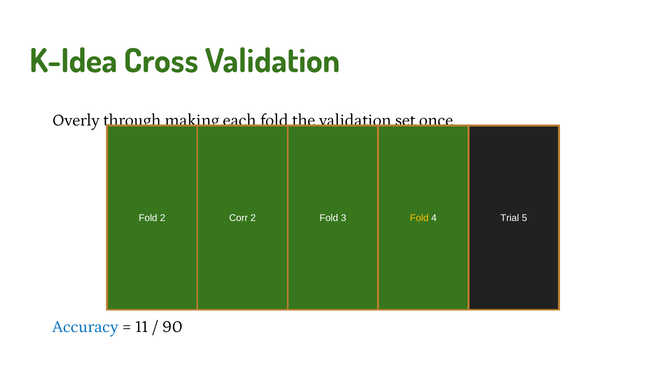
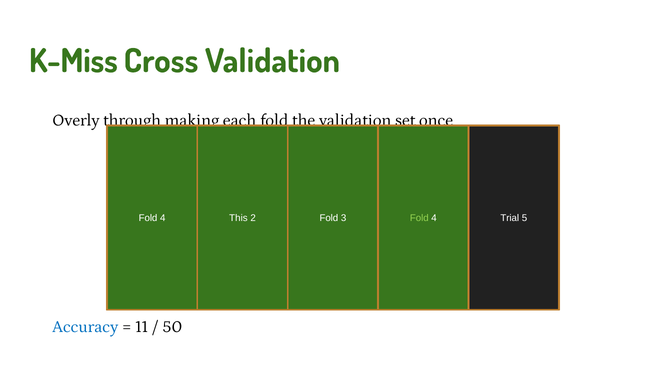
K-Idea: K-Idea -> K-Miss
2 at (163, 218): 2 -> 4
Corr: Corr -> This
Fold at (419, 218) colour: yellow -> light green
90: 90 -> 50
